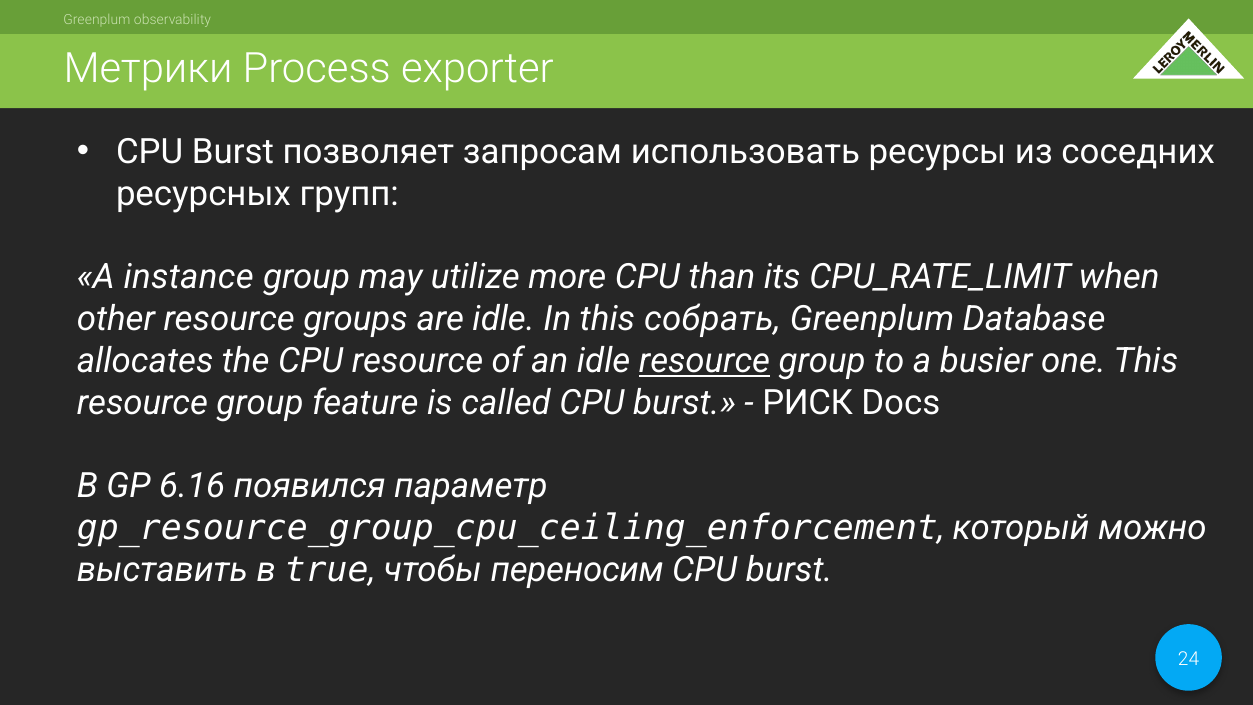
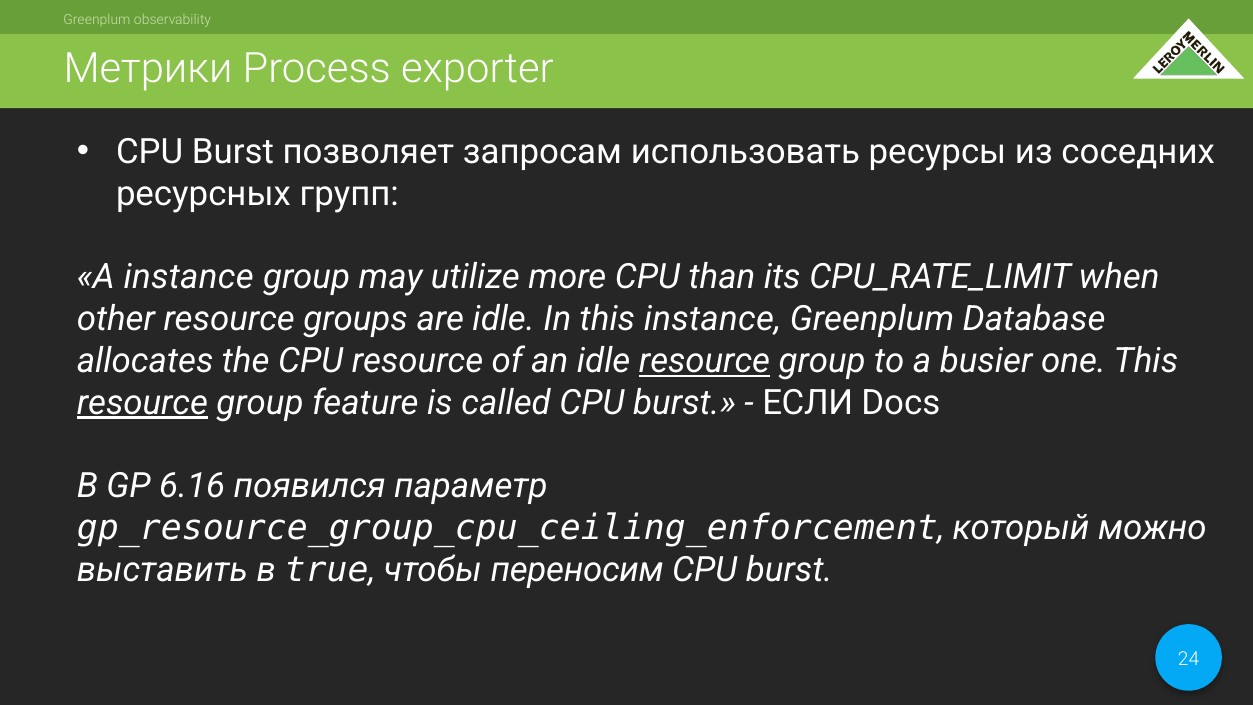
this собрать: собрать -> instance
resource at (142, 402) underline: none -> present
РИСК: РИСК -> ЕСЛИ
